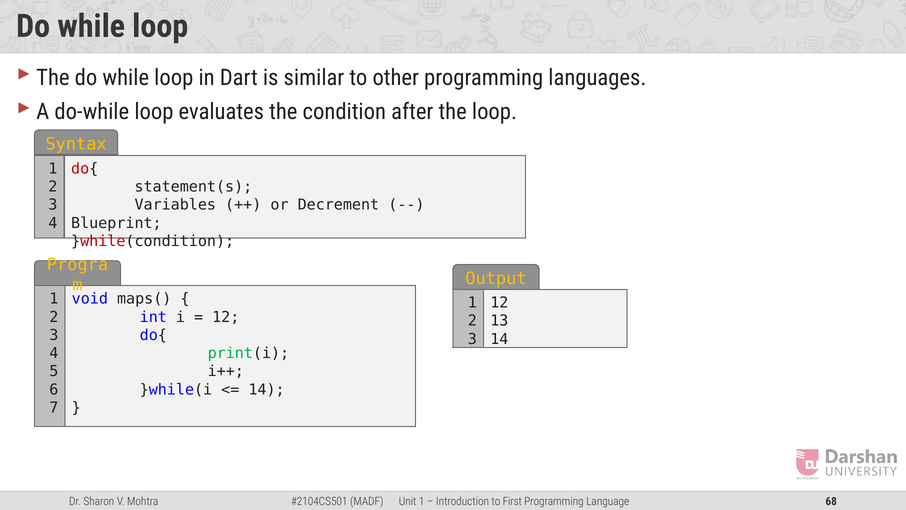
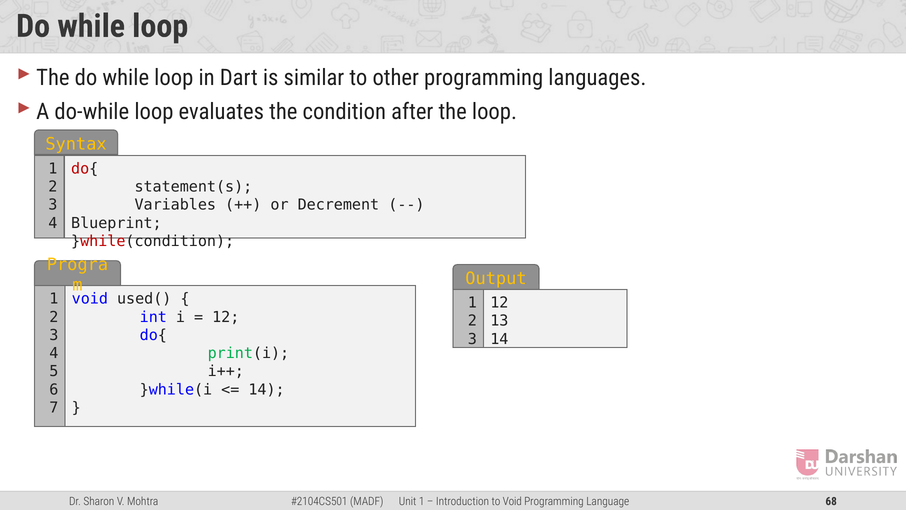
maps(: maps( -> used(
to First: First -> Void
